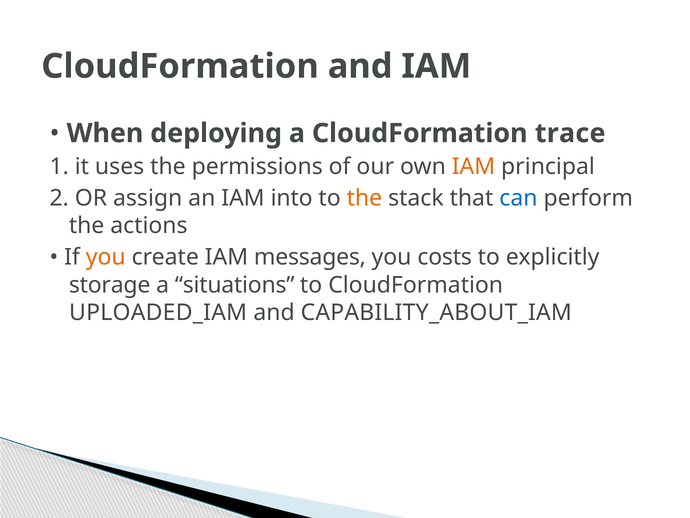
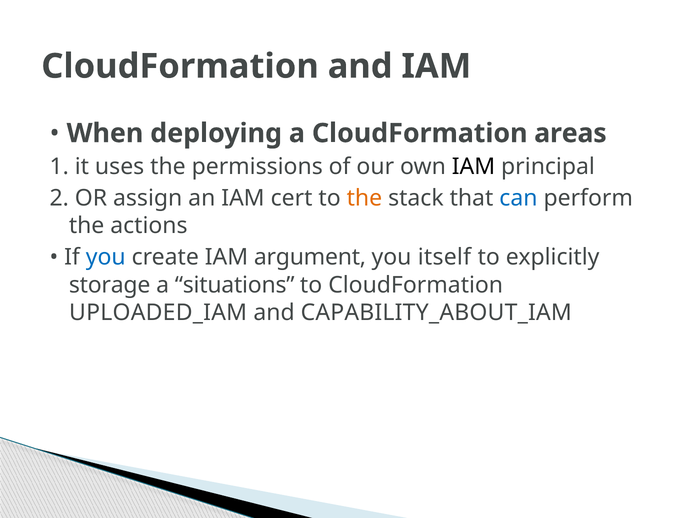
trace: trace -> areas
IAM at (473, 167) colour: orange -> black
into: into -> cert
you at (106, 257) colour: orange -> blue
messages: messages -> argument
costs: costs -> itself
